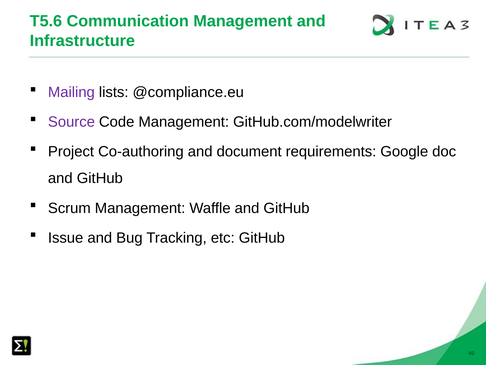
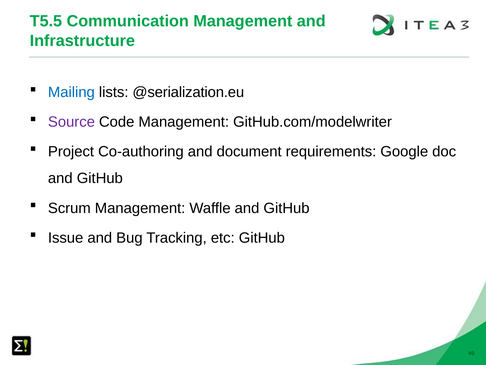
T5.6: T5.6 -> T5.5
Mailing colour: purple -> blue
@compliance.eu: @compliance.eu -> @serialization.eu
